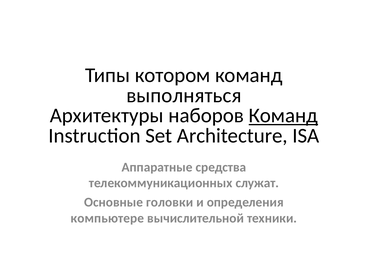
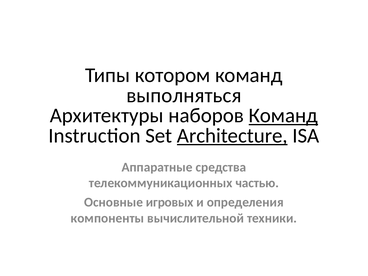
Architecture underline: none -> present
служат: служат -> частью
головки: головки -> игровых
компьютере: компьютере -> компоненты
